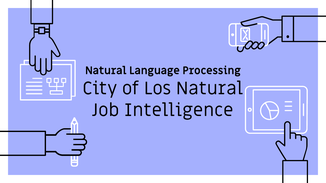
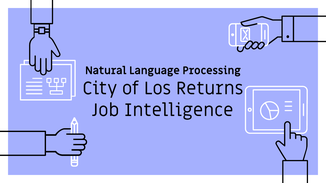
Los Natural: Natural -> Returns
